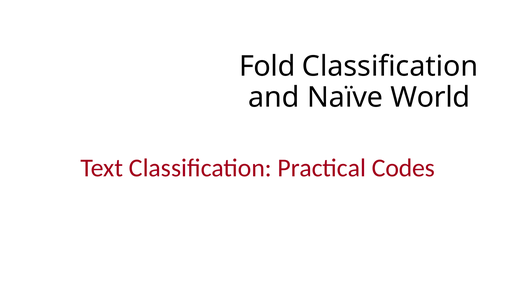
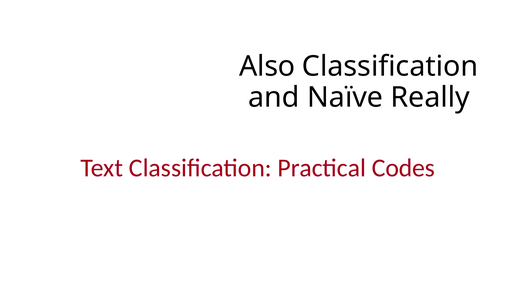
Fold: Fold -> Also
World: World -> Really
